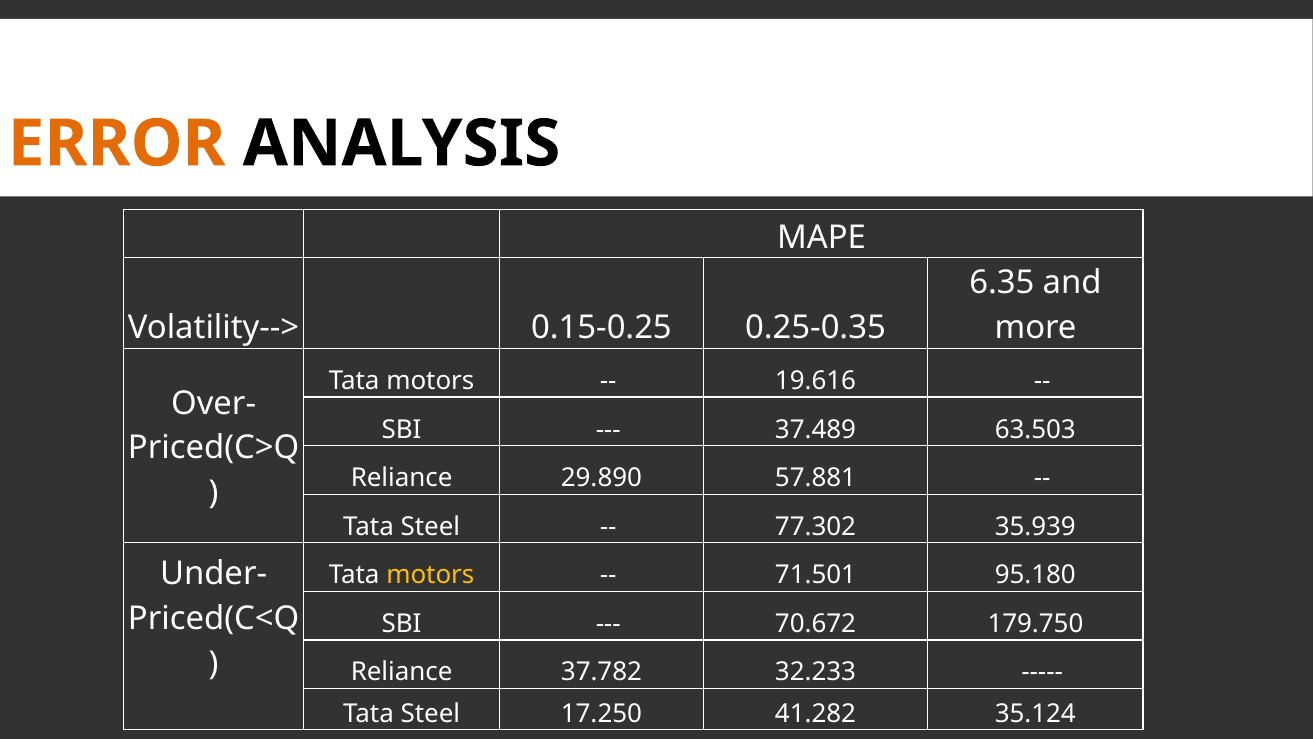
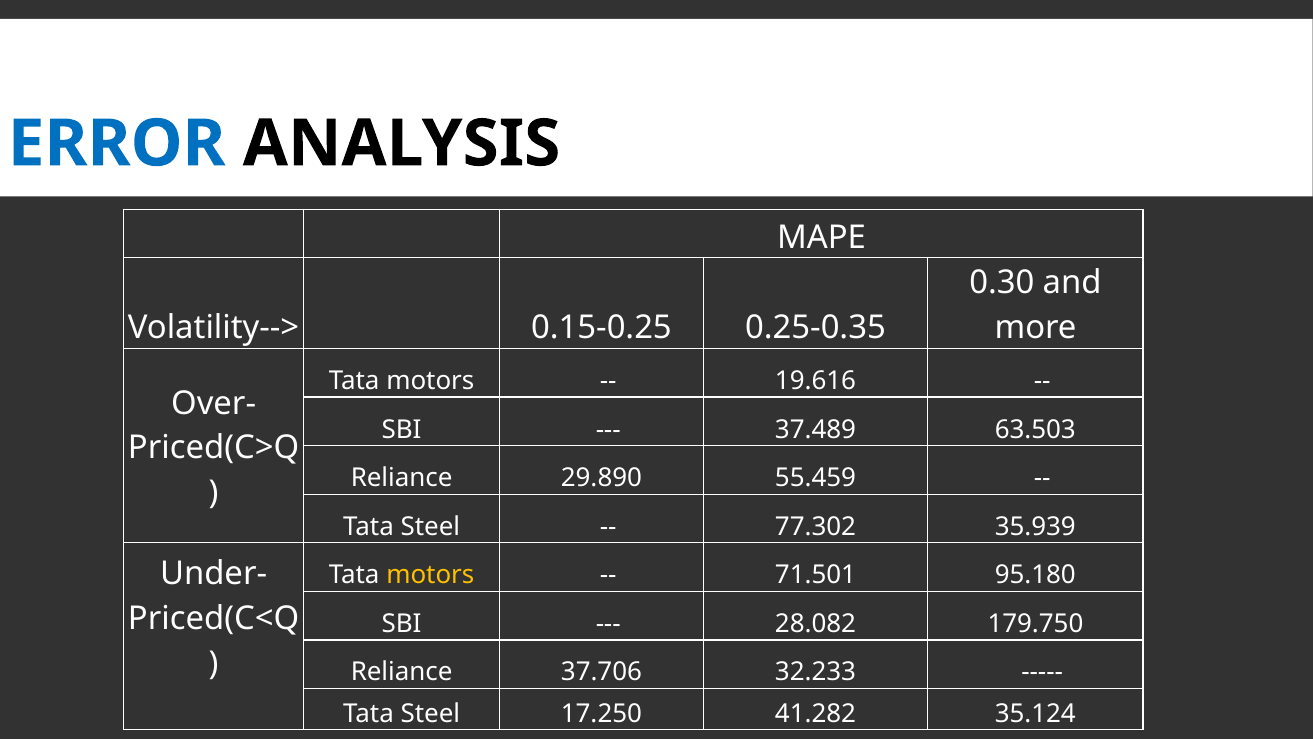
ERROR colour: orange -> blue
6.35: 6.35 -> 0.30
57.881: 57.881 -> 55.459
70.672: 70.672 -> 28.082
37.782: 37.782 -> 37.706
